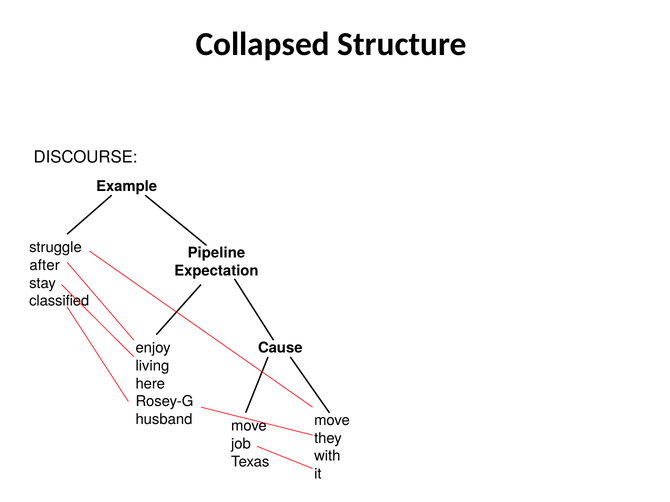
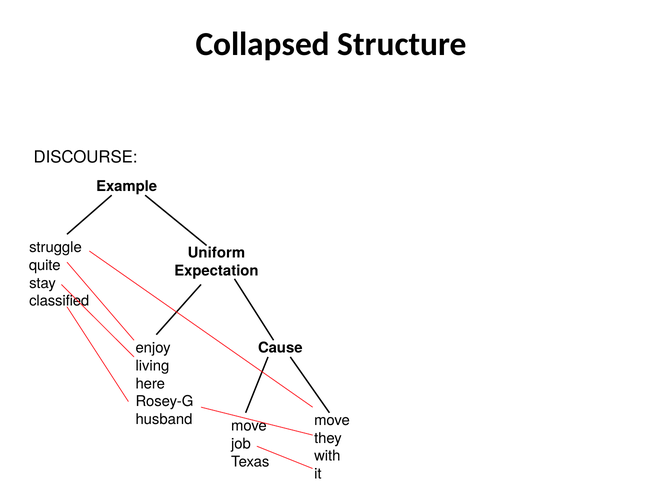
Pipeline: Pipeline -> Uniform
after: after -> quite
